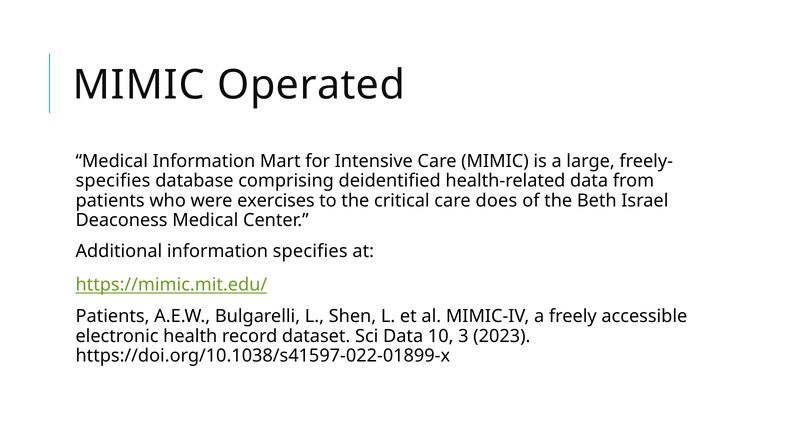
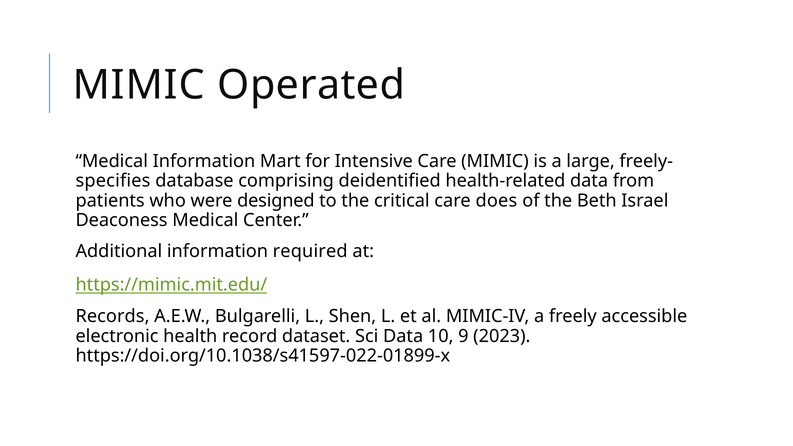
exercises: exercises -> designed
information specifies: specifies -> required
Patients at (113, 316): Patients -> Records
3: 3 -> 9
